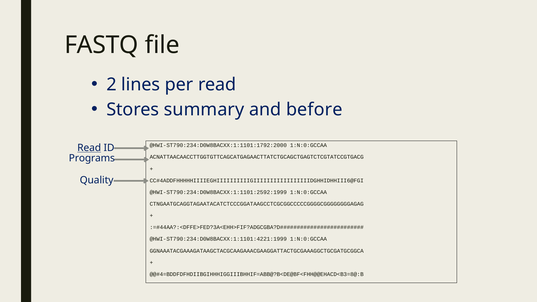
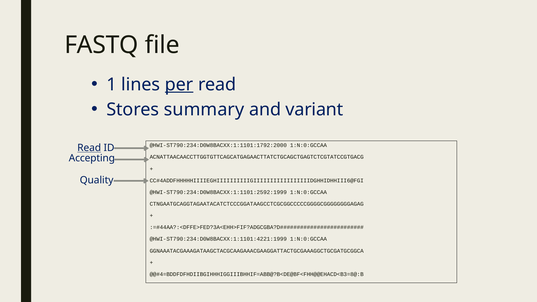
2: 2 -> 1
per underline: none -> present
before: before -> variant
Programs: Programs -> Accepting
